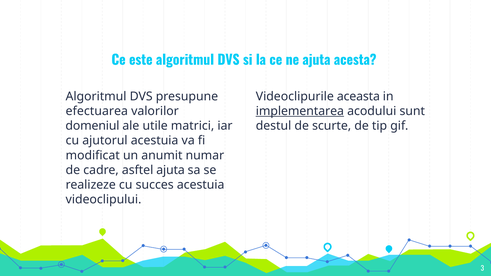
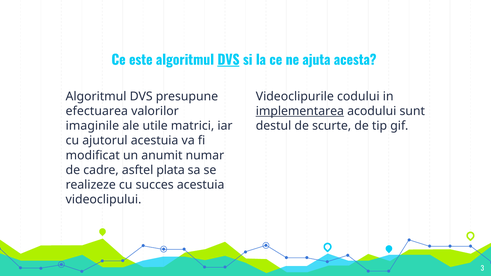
DVS at (228, 60) underline: none -> present
aceasta: aceasta -> codului
domeniul: domeniul -> imaginile
asftel ajuta: ajuta -> plata
